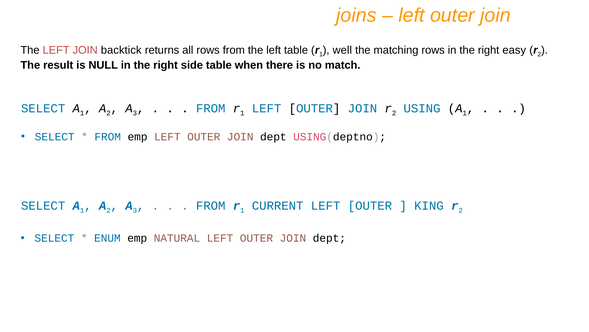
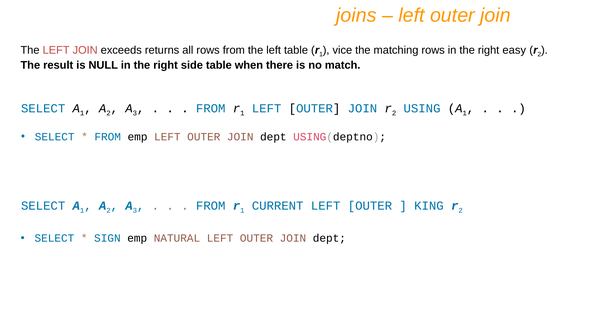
backtick: backtick -> exceeds
well: well -> vice
ENUM: ENUM -> SIGN
